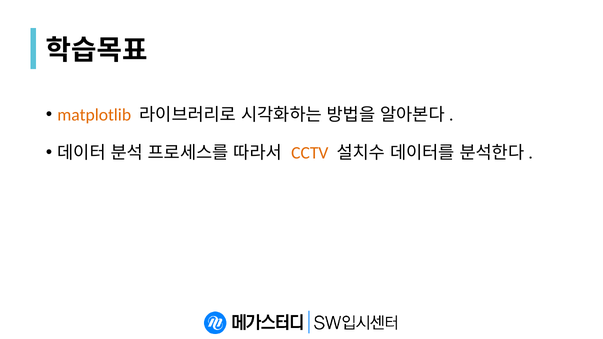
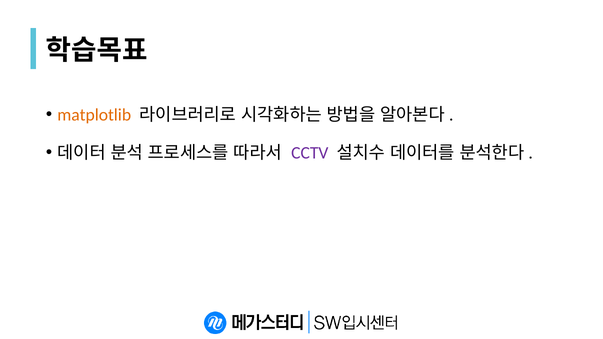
CCTV colour: orange -> purple
